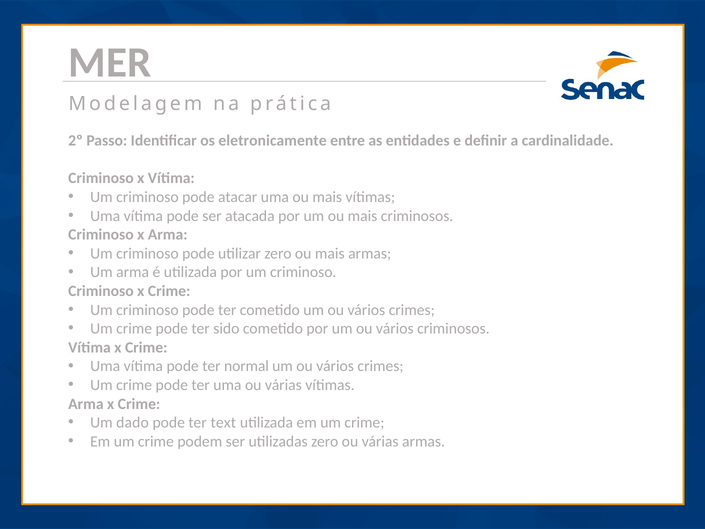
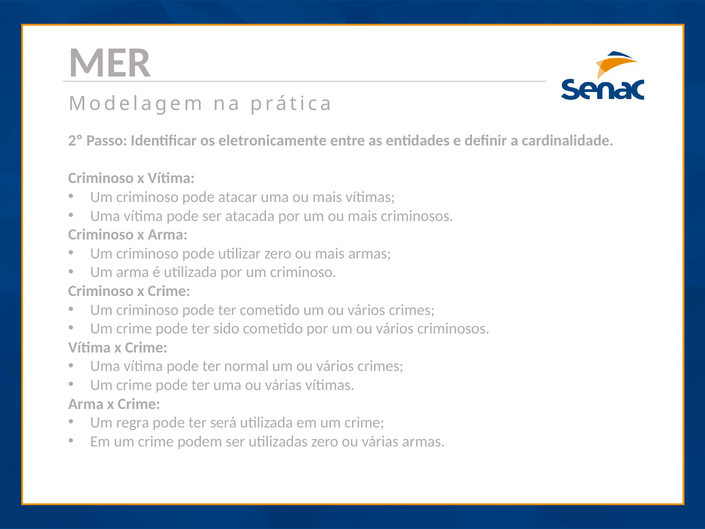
dado: dado -> regra
text: text -> será
